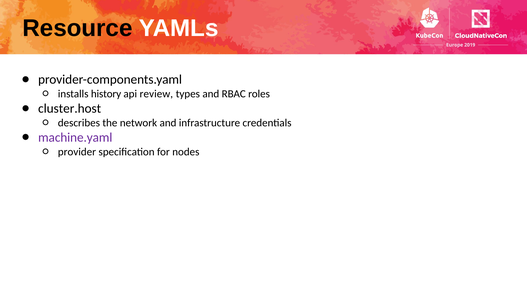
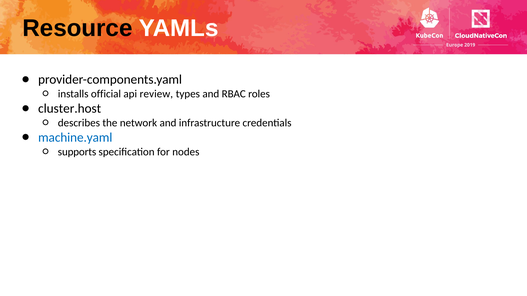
history: history -> official
machine.yaml colour: purple -> blue
provider: provider -> supports
